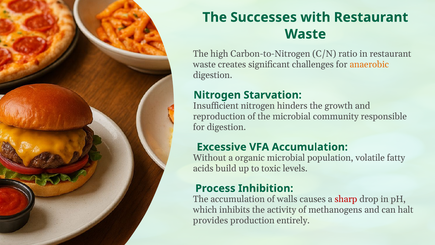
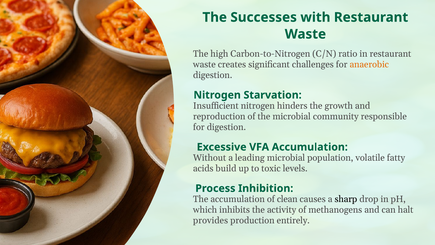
organic: organic -> leading
walls: walls -> clean
sharp colour: red -> black
